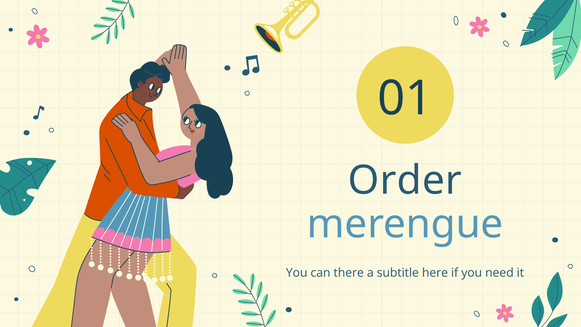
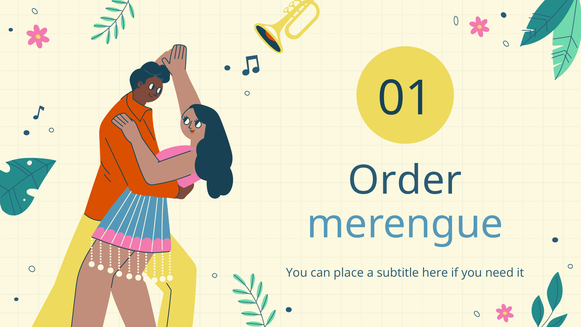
there: there -> place
